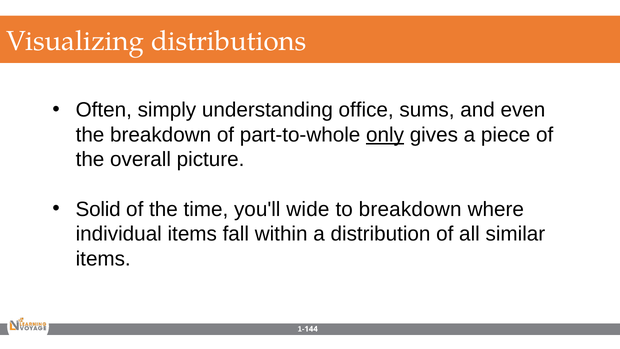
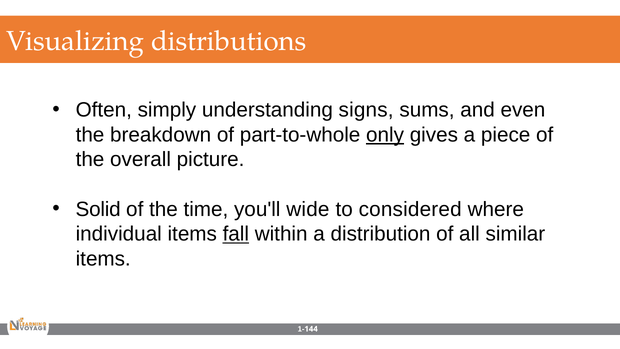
office: office -> signs
to breakdown: breakdown -> considered
fall underline: none -> present
